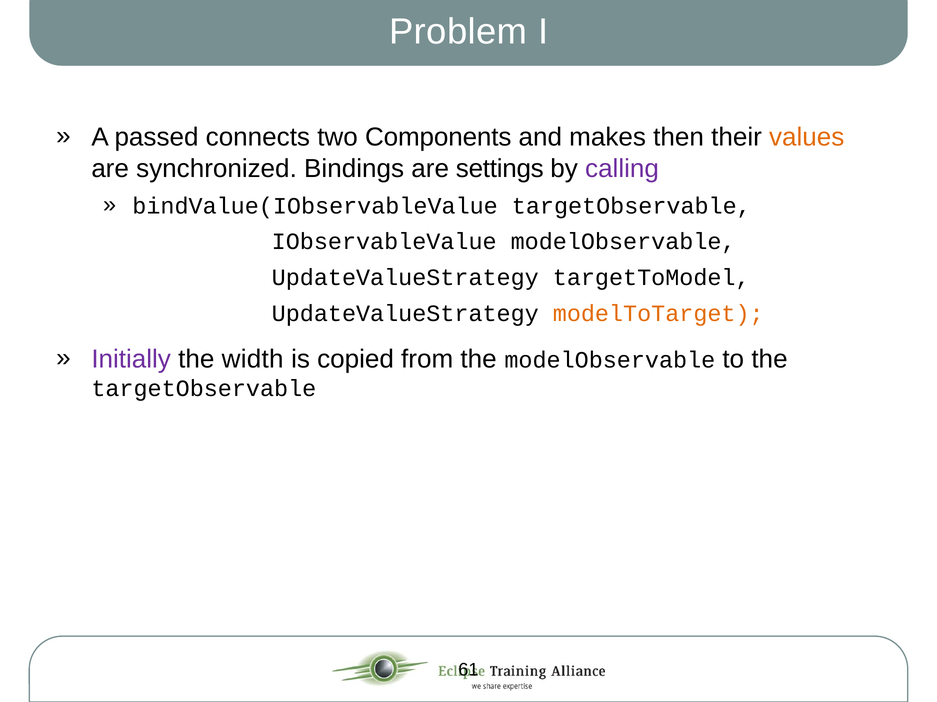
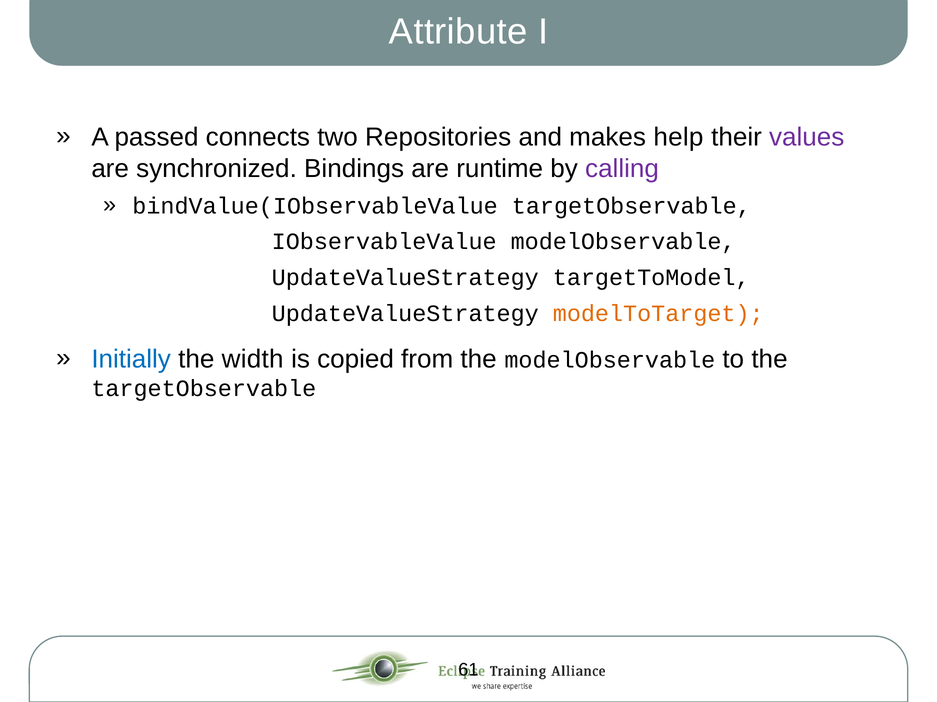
Problem: Problem -> Attribute
Components: Components -> Repositories
then: then -> help
values colour: orange -> purple
settings: settings -> runtime
Initially colour: purple -> blue
